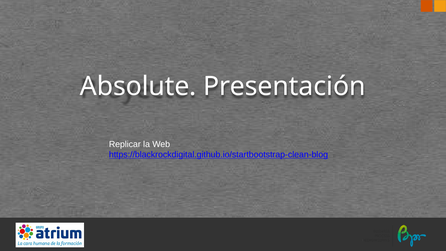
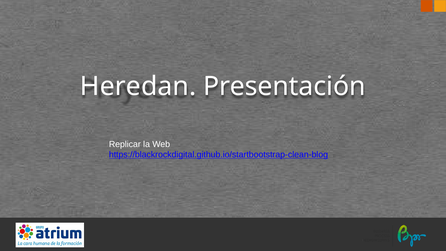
Absolute: Absolute -> Heredan
